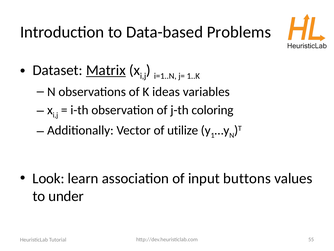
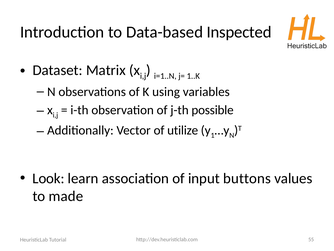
Problems: Problems -> Inspected
Matrix underline: present -> none
ideas: ideas -> using
coloring: coloring -> possible
under: under -> made
